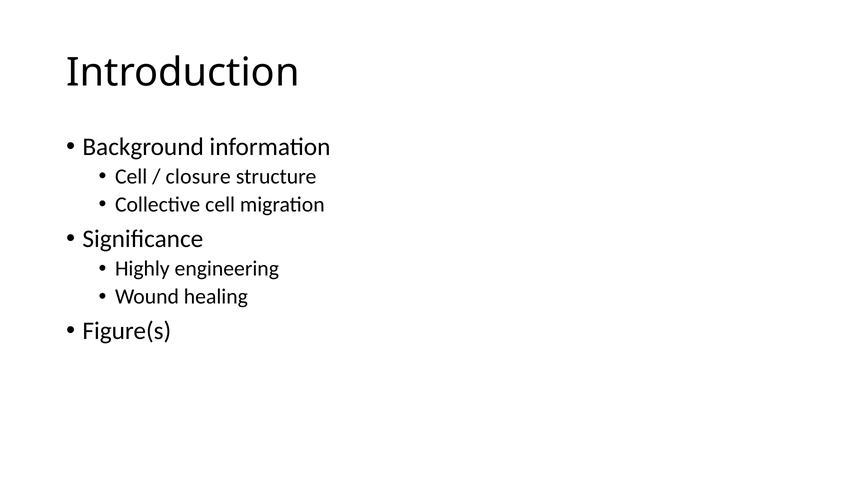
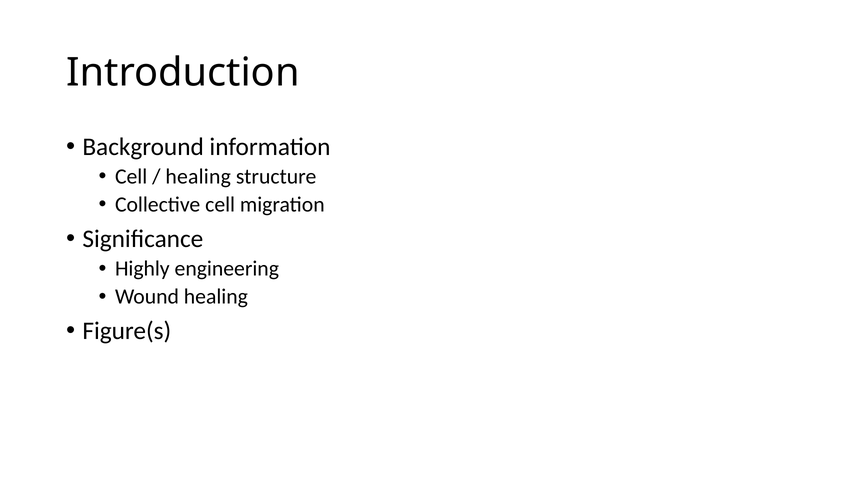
closure at (198, 177): closure -> healing
